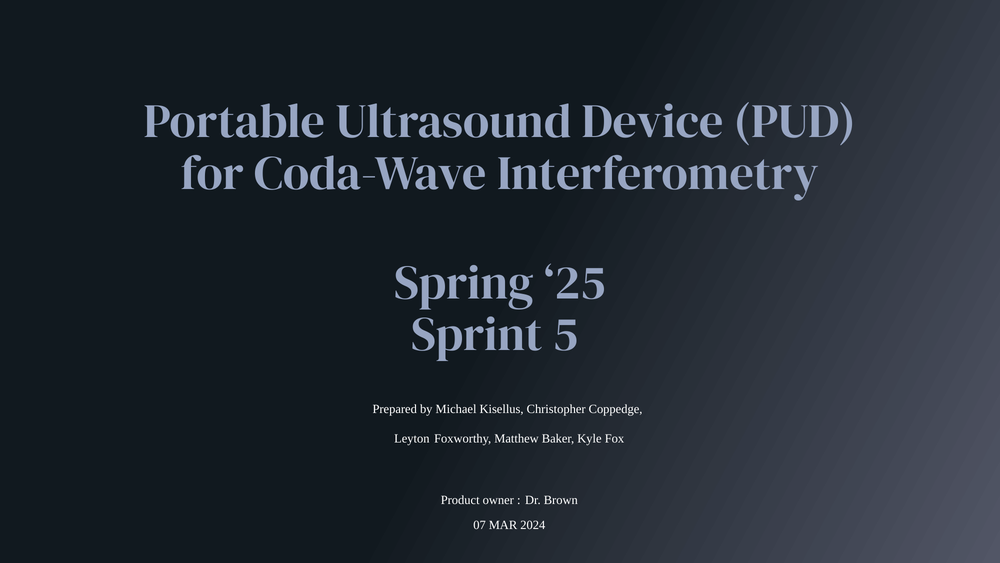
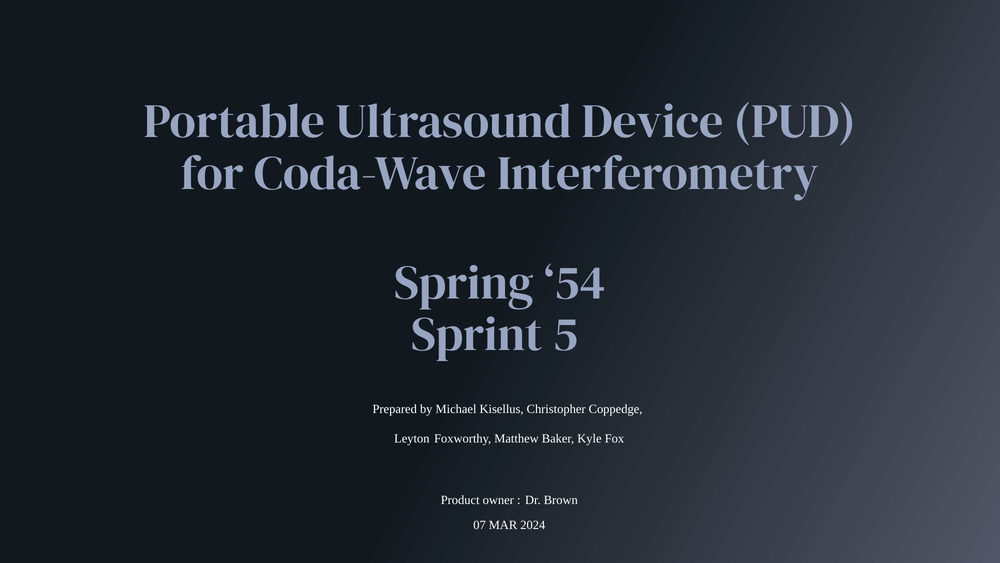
25: 25 -> 54
